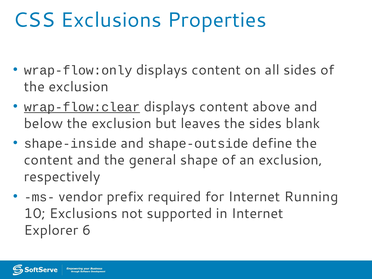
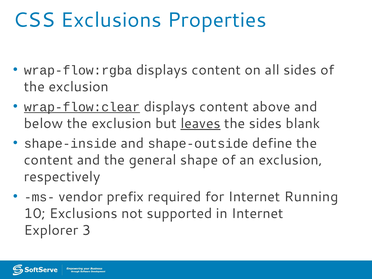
wrap-flow:only: wrap-flow:only -> wrap-flow:rgba
leaves underline: none -> present
6: 6 -> 3
